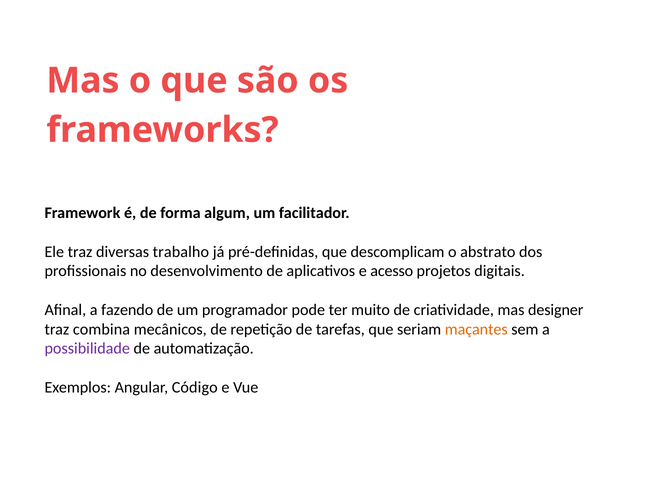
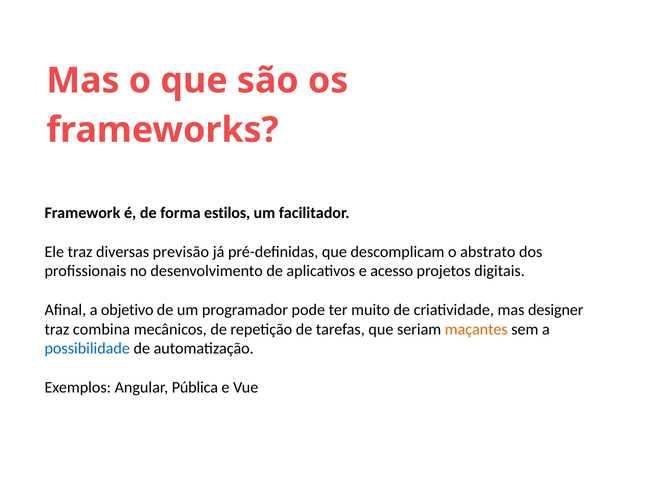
algum: algum -> estilos
trabalho: trabalho -> previsão
fazendo: fazendo -> objetivo
possibilidade colour: purple -> blue
Código: Código -> Pública
